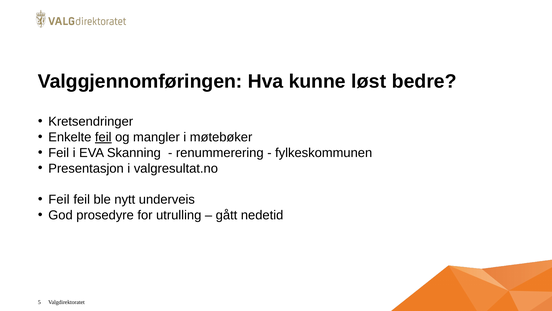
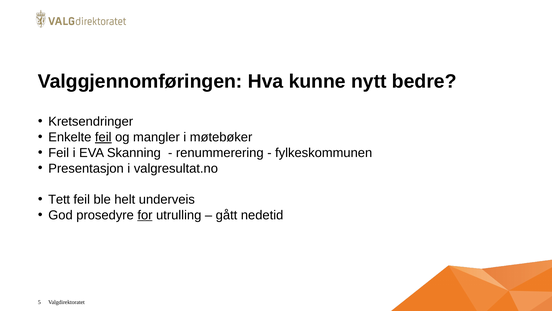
løst: løst -> nytt
Feil at (59, 199): Feil -> Tett
nytt: nytt -> helt
for underline: none -> present
